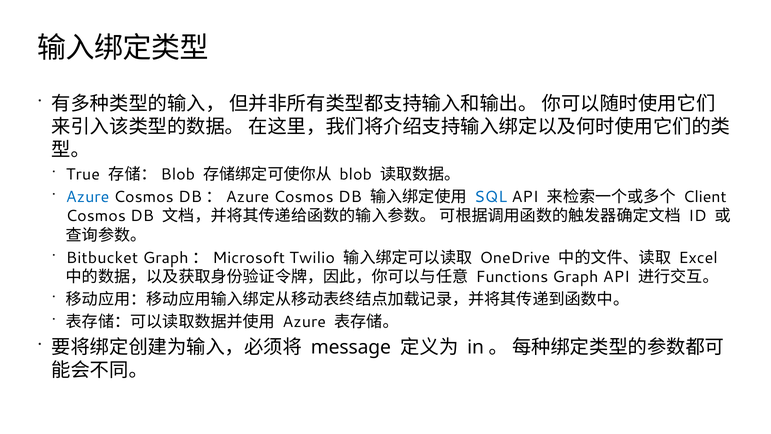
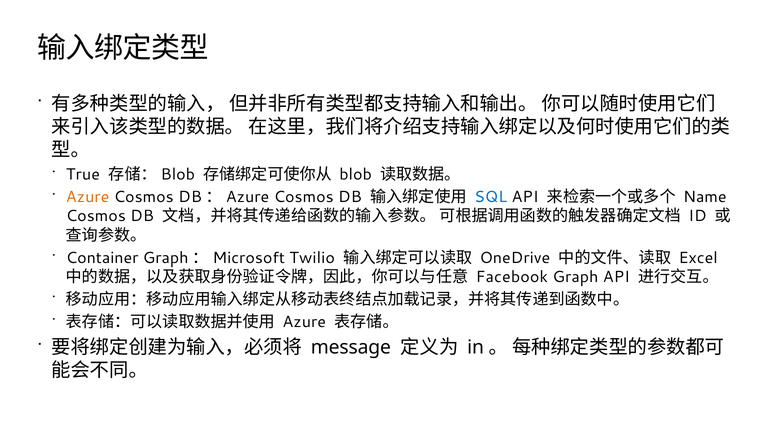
Azure at (88, 197) colour: blue -> orange
Client: Client -> Name
Bitbucket: Bitbucket -> Container
Functions: Functions -> Facebook
